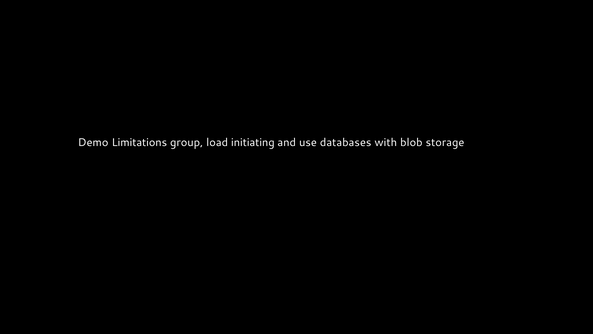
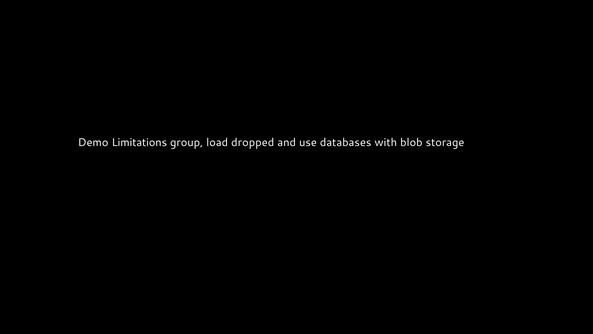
initiating: initiating -> dropped
